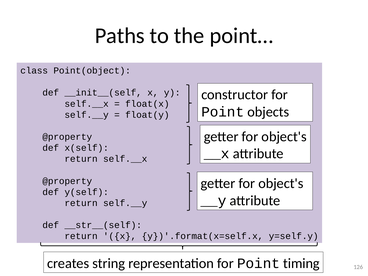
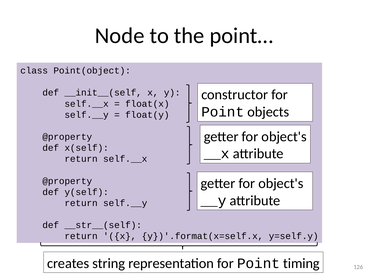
Paths: Paths -> Node
